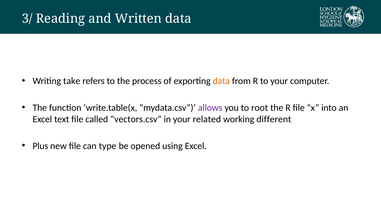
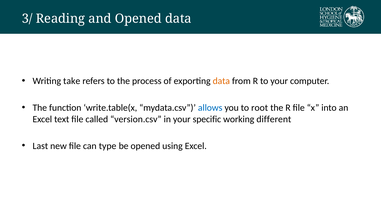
and Written: Written -> Opened
allows colour: purple -> blue
vectors.csv: vectors.csv -> version.csv
related: related -> specific
Plus: Plus -> Last
